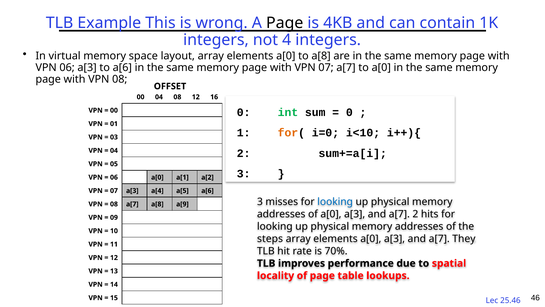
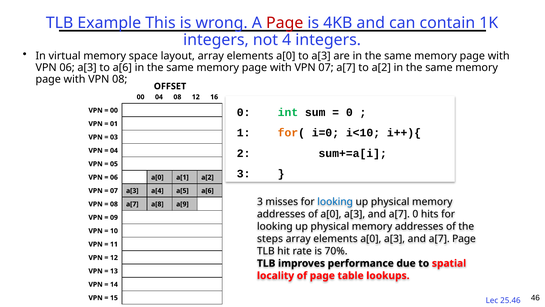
Page at (285, 23) colour: black -> red
to a[8: a[8 -> a[3
to a[0: a[0 -> a[2
a[7 2: 2 -> 0
a[7 They: They -> Page
